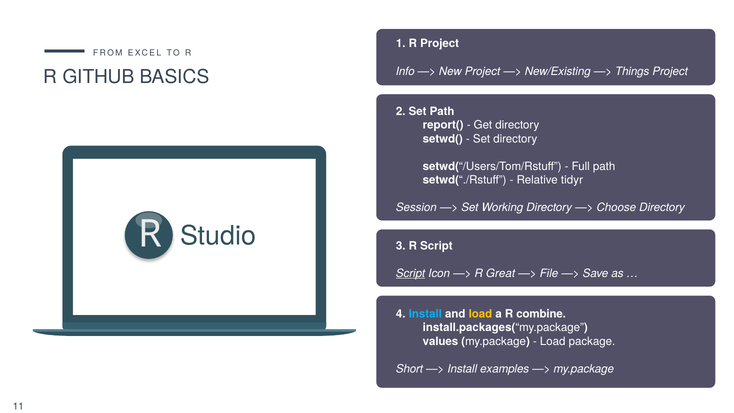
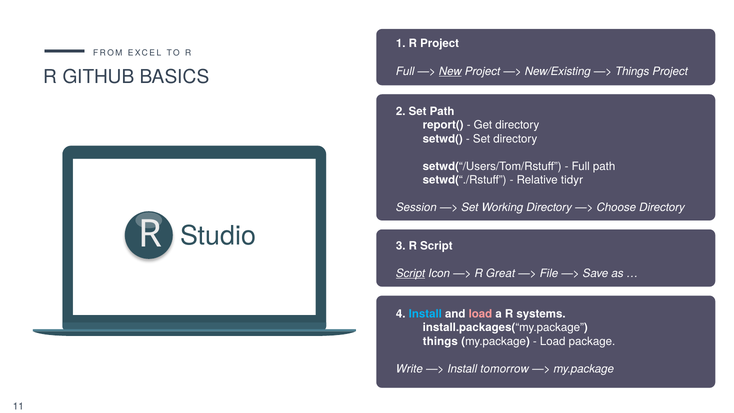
Info at (405, 71): Info -> Full
New underline: none -> present
load at (480, 314) colour: yellow -> pink
combine: combine -> systems
values at (440, 341): values -> things
Short: Short -> Write
examples: examples -> tomorrow
